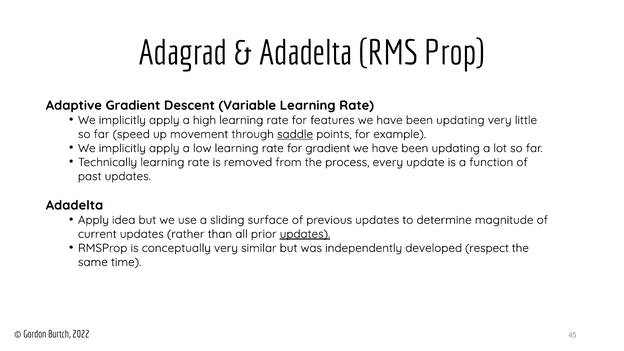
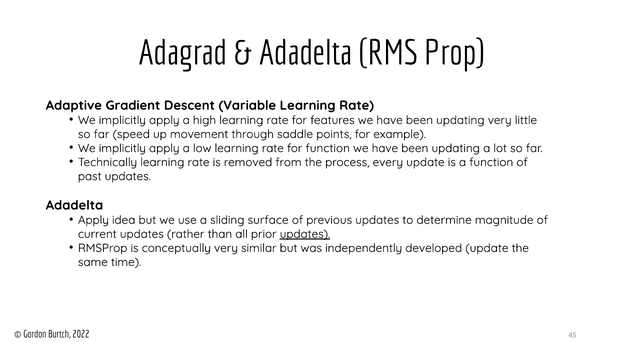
saddle underline: present -> none
for gradient: gradient -> function
developed respect: respect -> update
